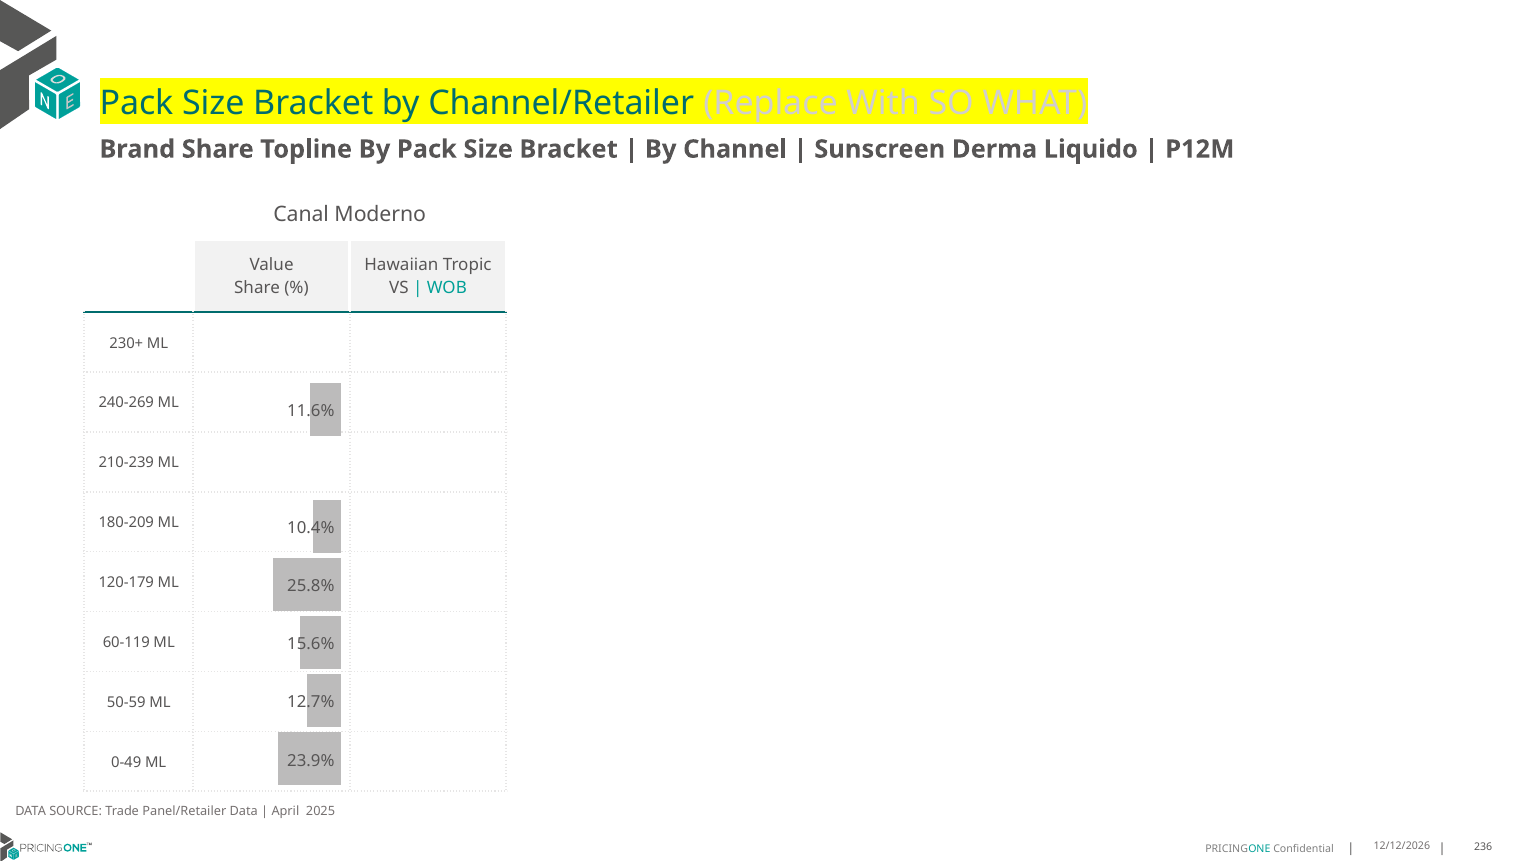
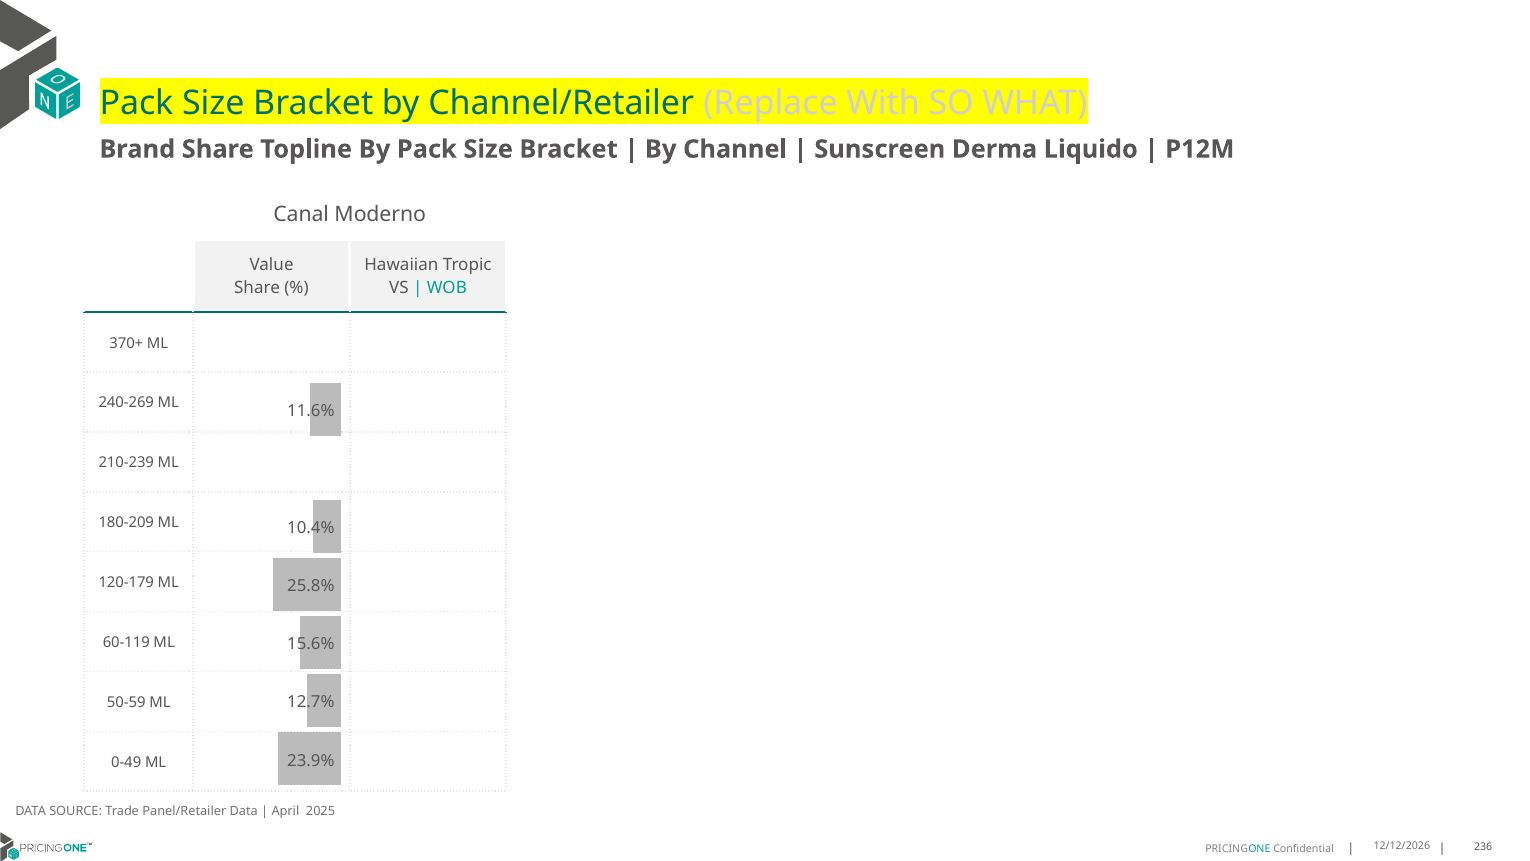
230+: 230+ -> 370+
